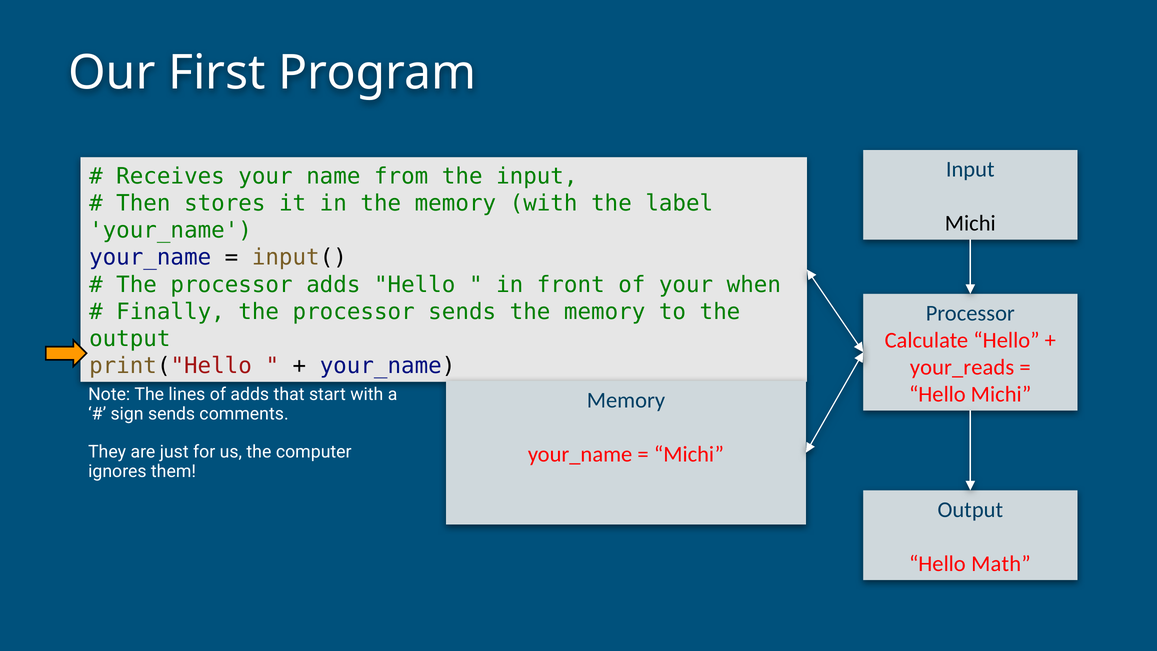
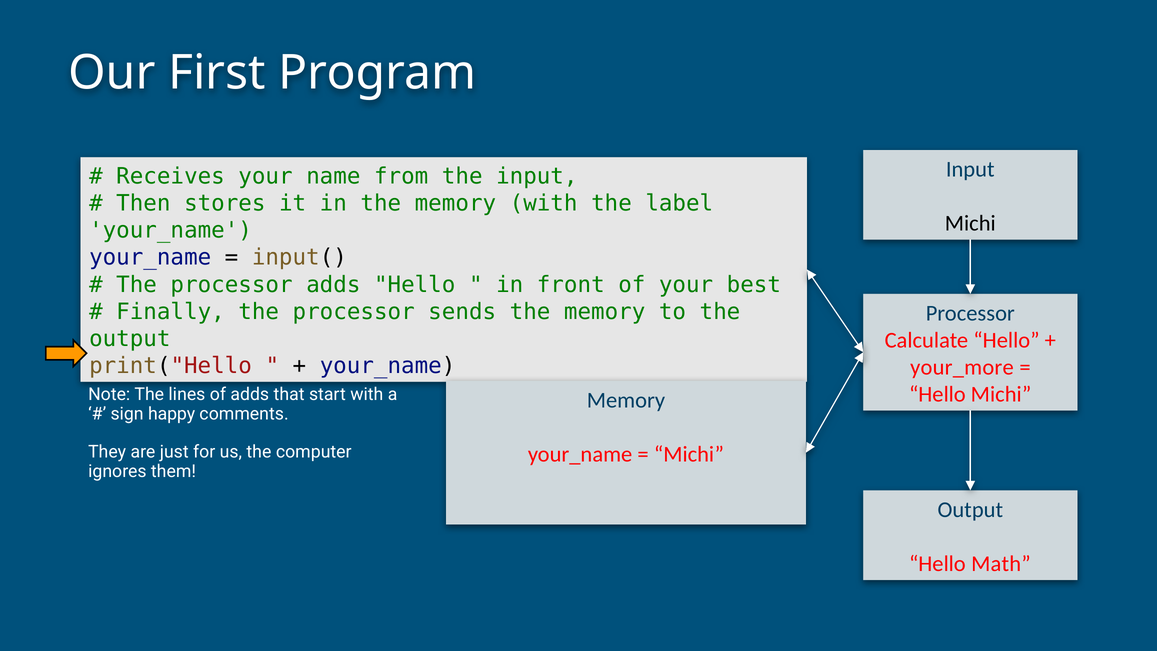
when: when -> best
your_reads: your_reads -> your_more
sign sends: sends -> happy
